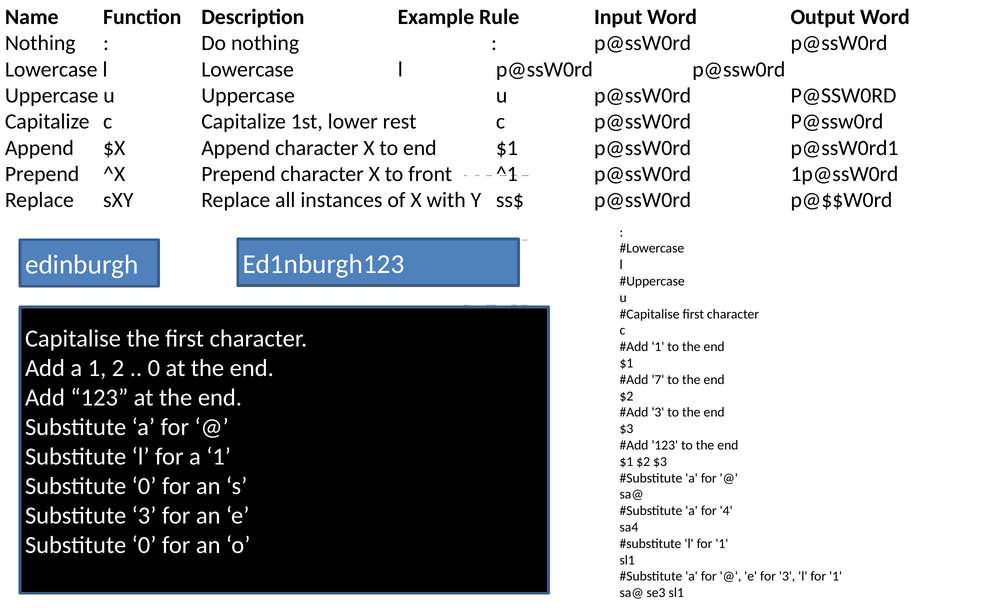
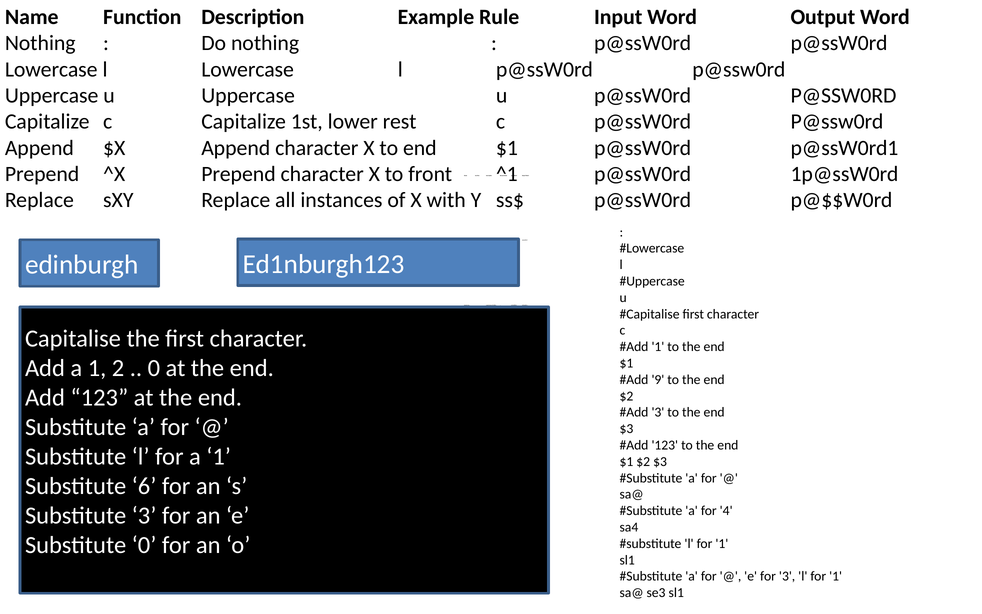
7: 7 -> 9
0 at (144, 486): 0 -> 6
